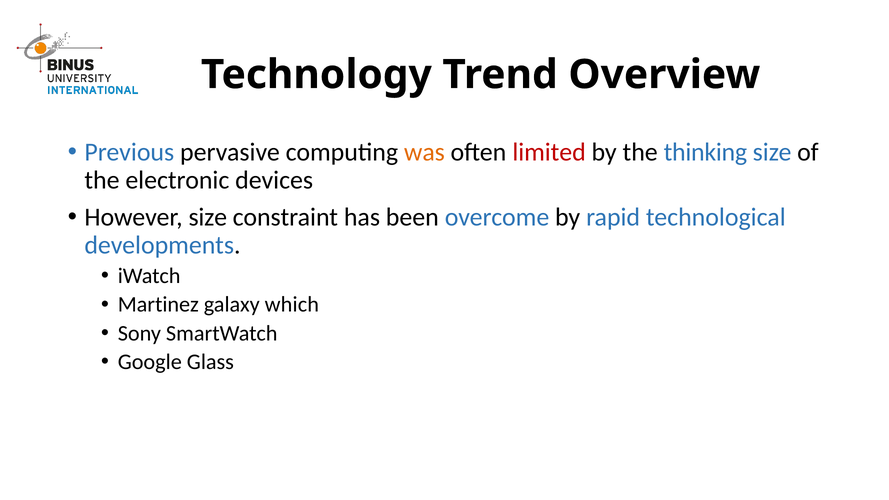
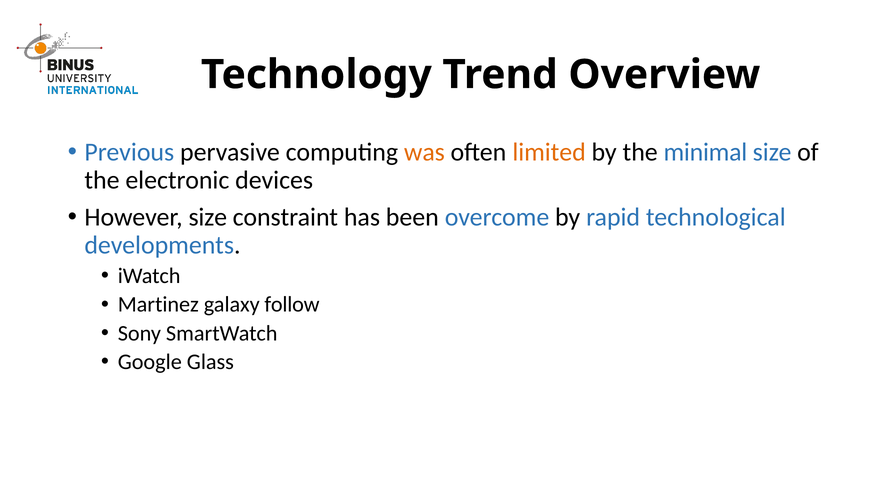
limited colour: red -> orange
thinking: thinking -> minimal
which: which -> follow
